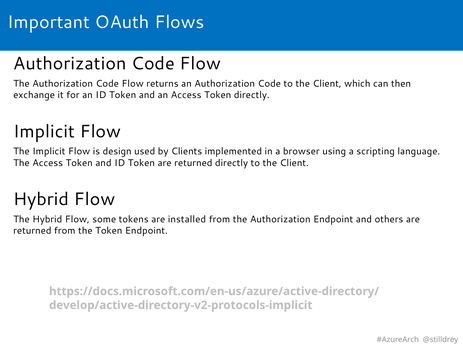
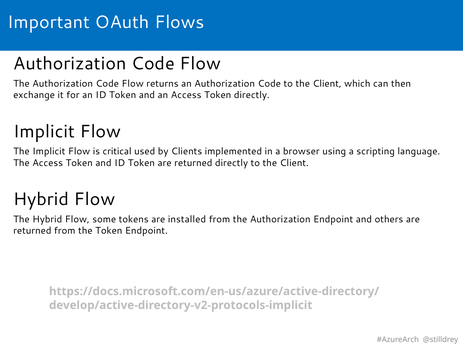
design: design -> critical
